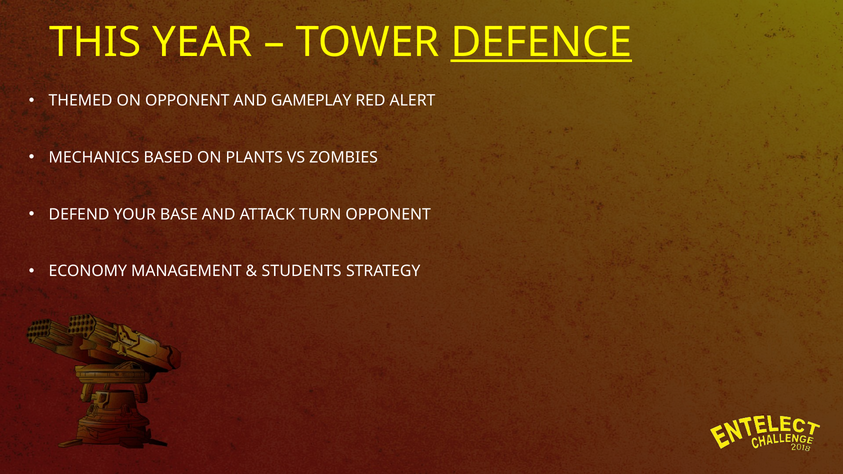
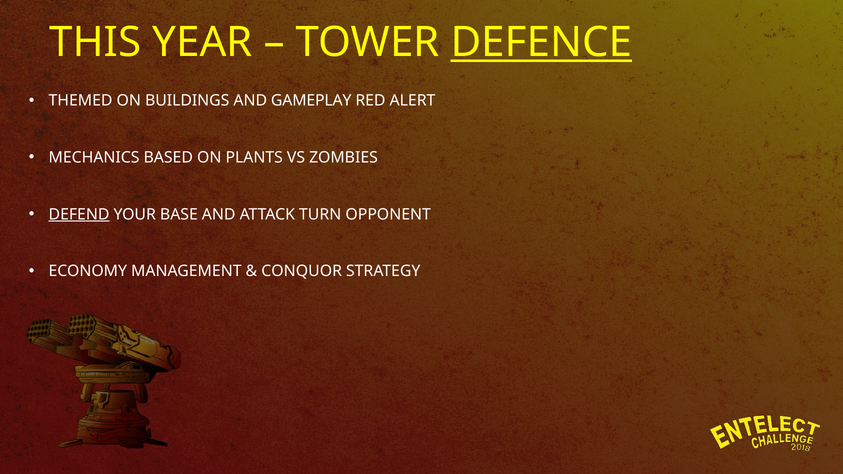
ON OPPONENT: OPPONENT -> BUILDINGS
DEFEND underline: none -> present
STUDENTS: STUDENTS -> CONQUOR
